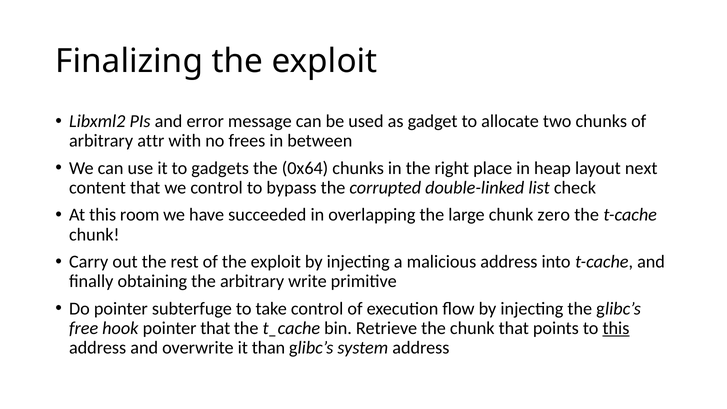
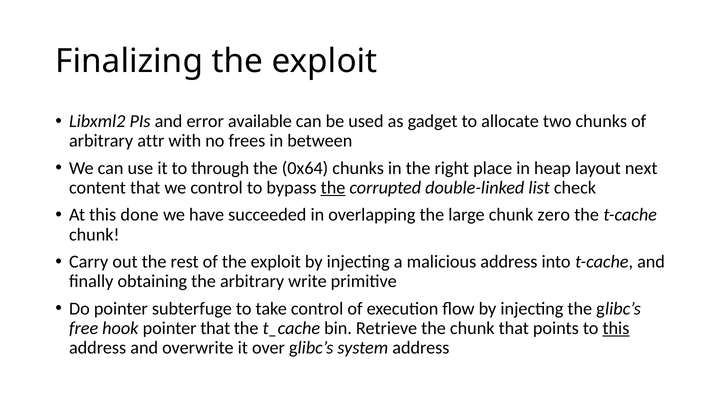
message: message -> available
gadgets: gadgets -> through
the at (333, 188) underline: none -> present
room: room -> done
than: than -> over
